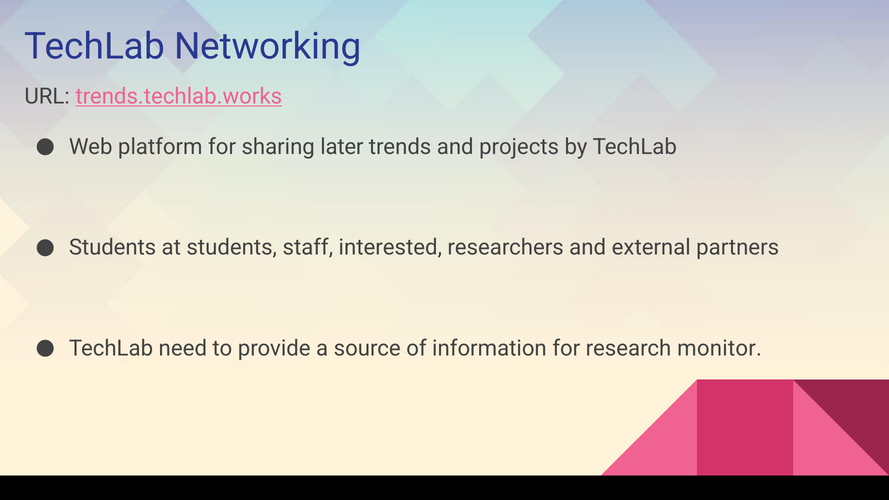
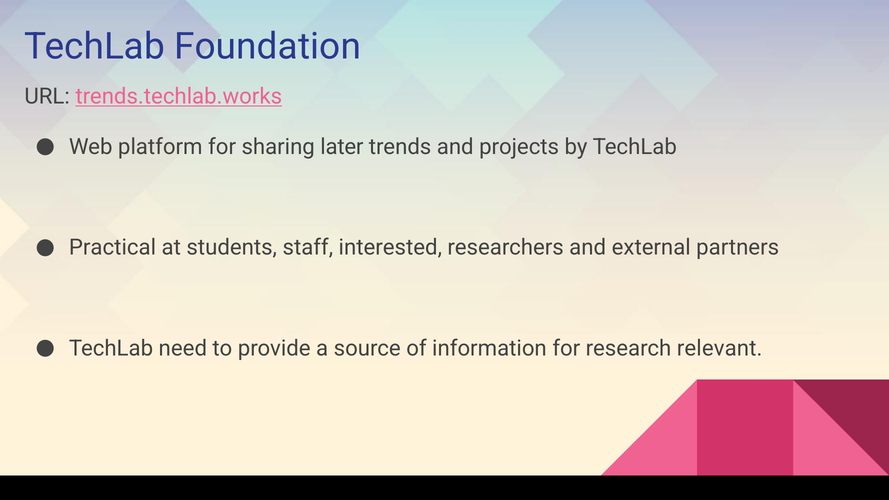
Networking: Networking -> Foundation
Students at (113, 248): Students -> Practical
monitor: monitor -> relevant
